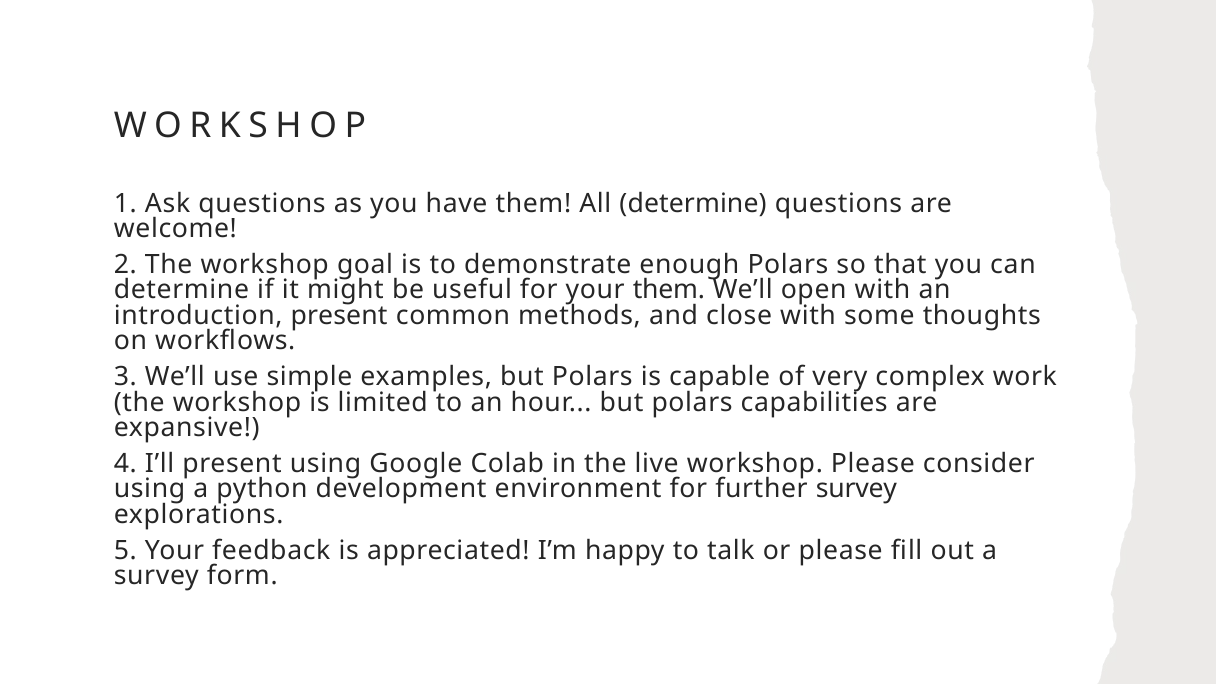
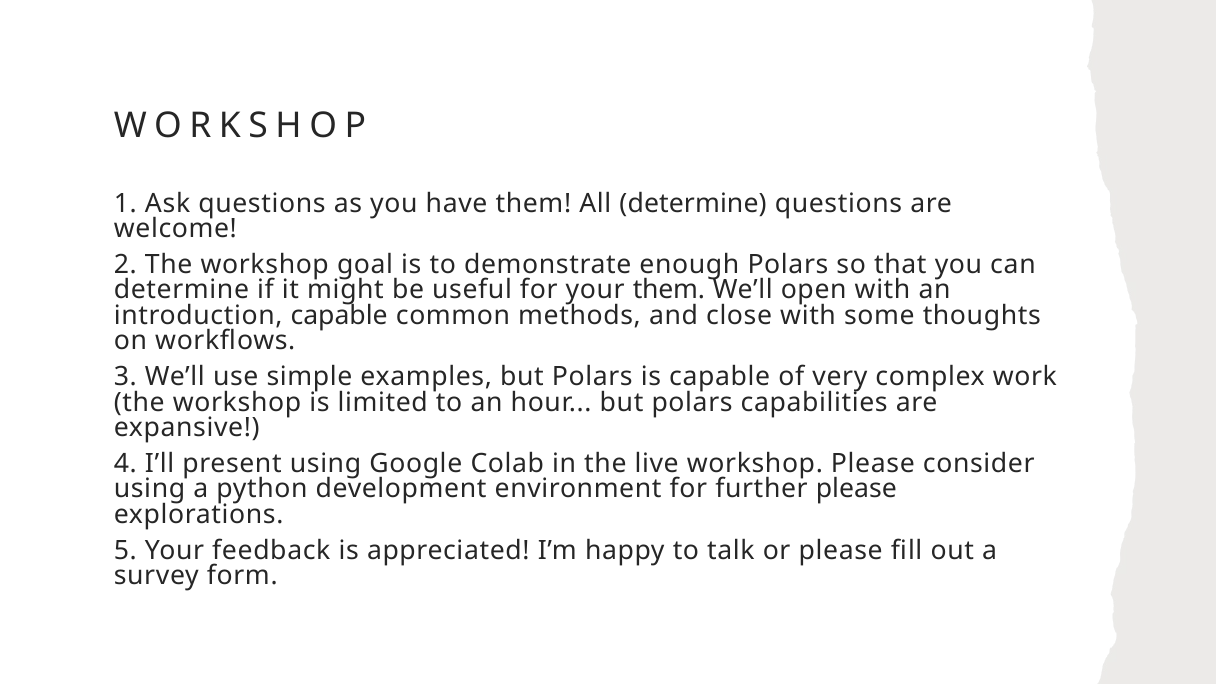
introduction present: present -> capable
further survey: survey -> please
